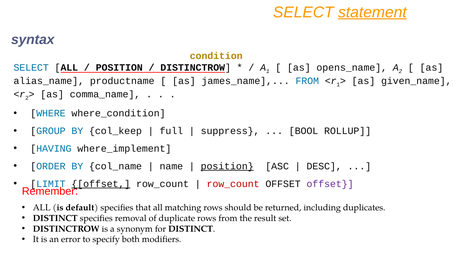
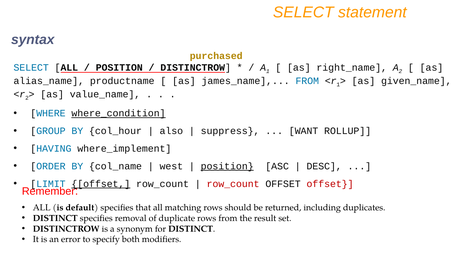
statement underline: present -> none
condition: condition -> purchased
opens_name: opens_name -> right_name
comma_name: comma_name -> value_name
where_condition underline: none -> present
col_keep: col_keep -> col_hour
full: full -> also
BOOL: BOOL -> WANT
name: name -> west
offset at (330, 184) colour: purple -> red
